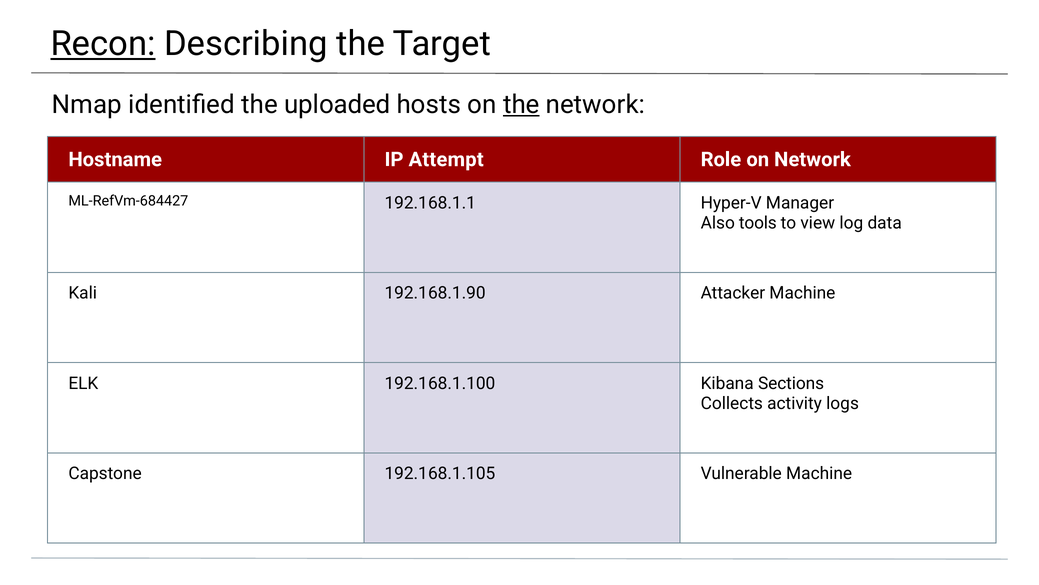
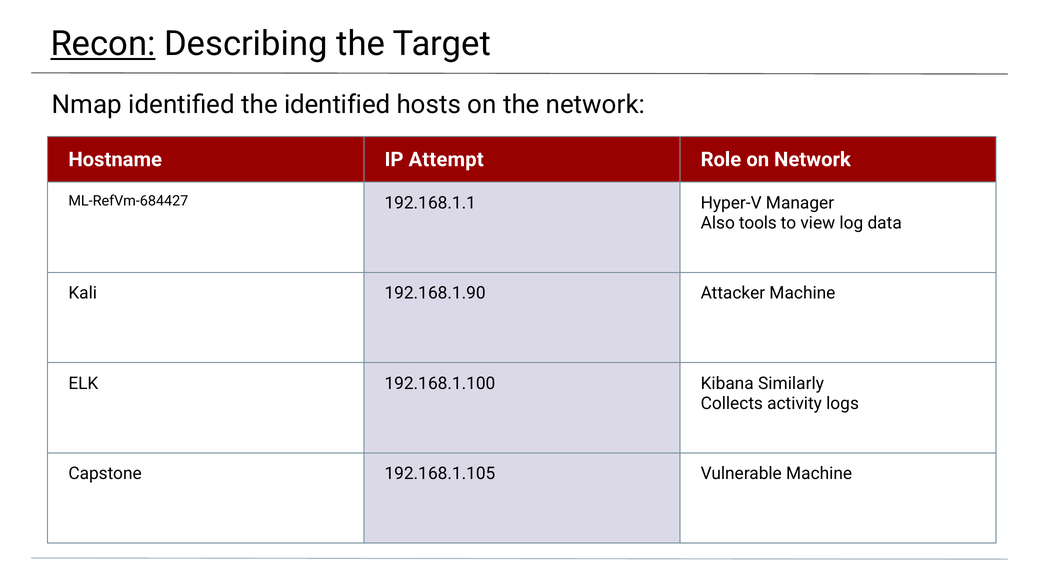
the uploaded: uploaded -> identified
the at (521, 105) underline: present -> none
Sections: Sections -> Similarly
